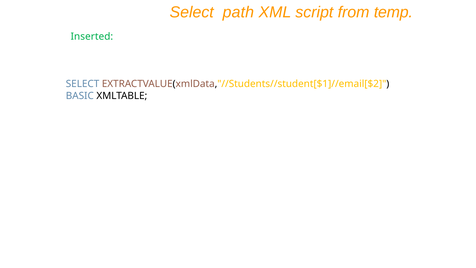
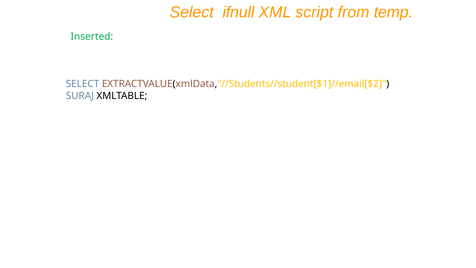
path: path -> ifnull
BASIC: BASIC -> SURAJ
